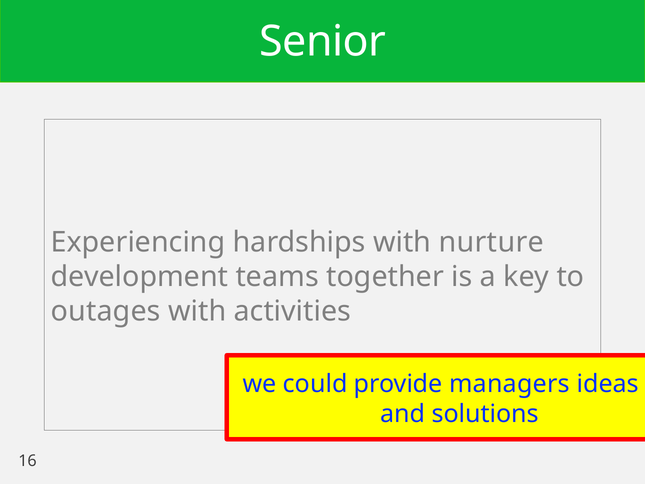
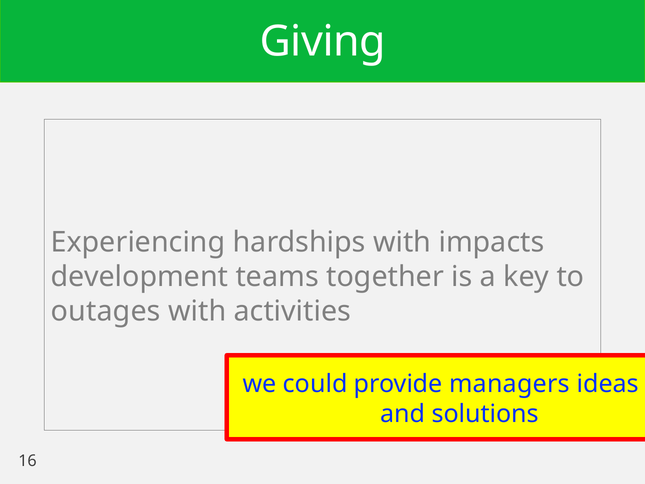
Senior: Senior -> Giving
nurture: nurture -> impacts
